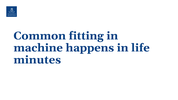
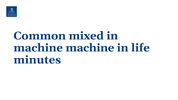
fitting: fitting -> mixed
machine happens: happens -> machine
